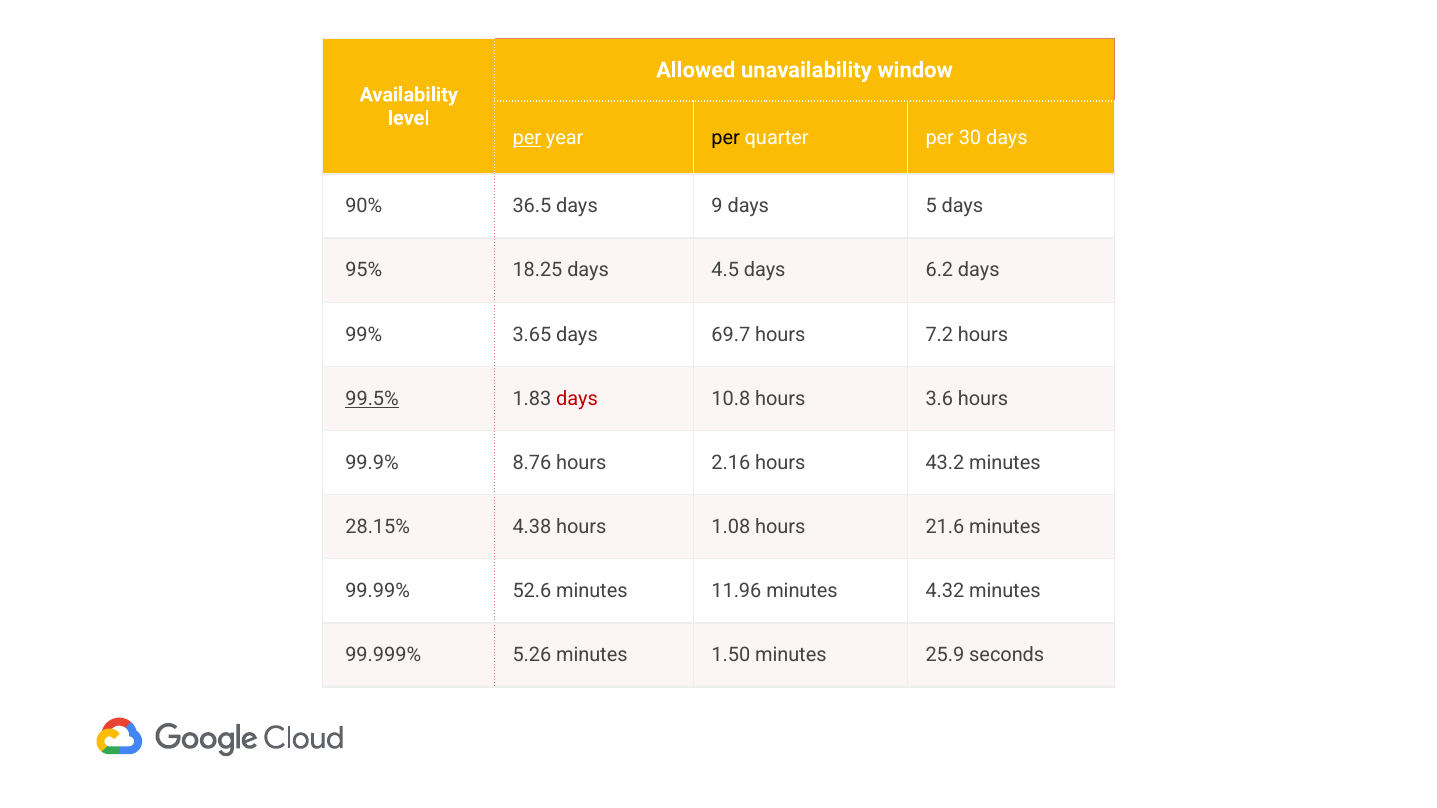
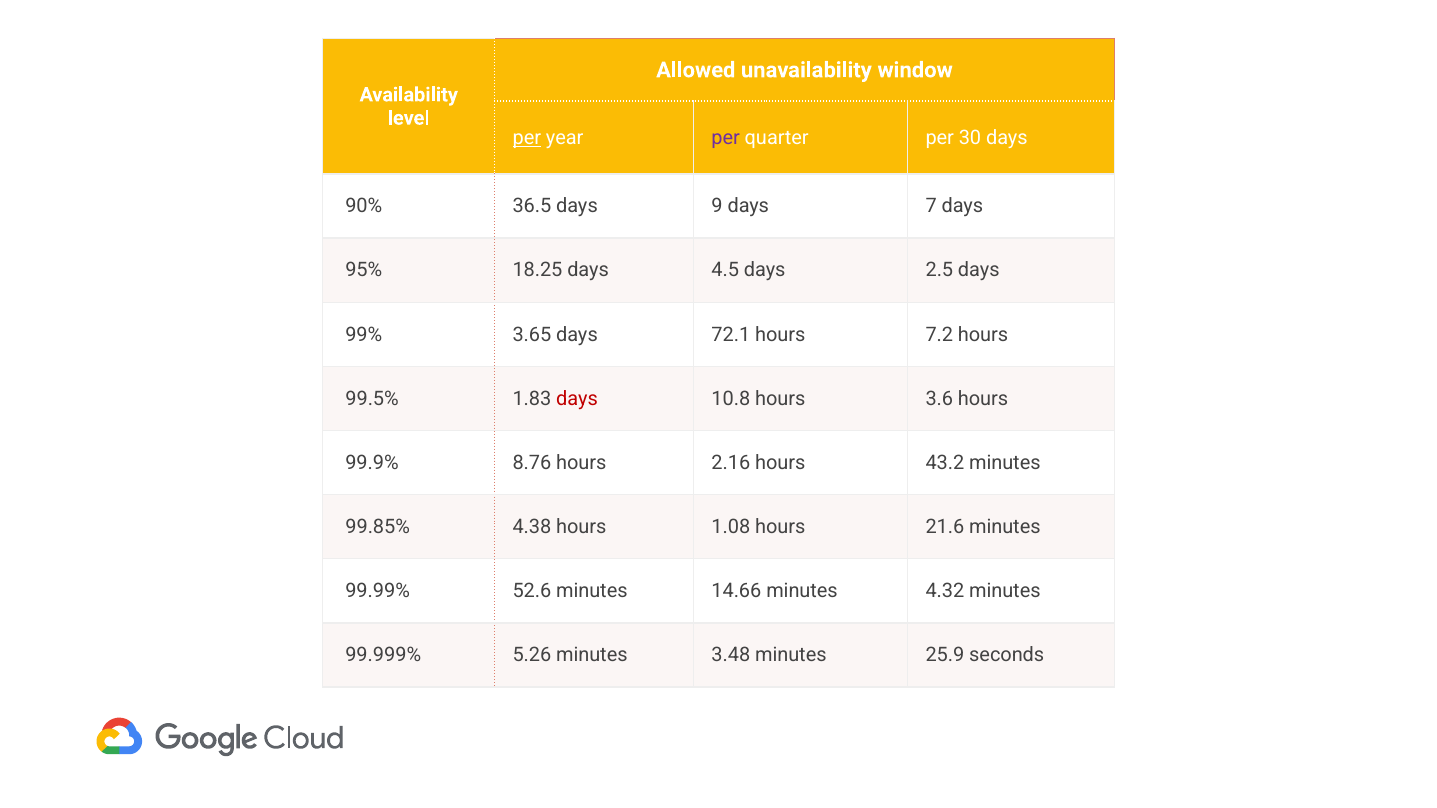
per at (726, 138) colour: black -> purple
5: 5 -> 7
6.2: 6.2 -> 2.5
69.7: 69.7 -> 72.1
99.5% underline: present -> none
28.15%: 28.15% -> 99.85%
11.96: 11.96 -> 14.66
1.50: 1.50 -> 3.48
